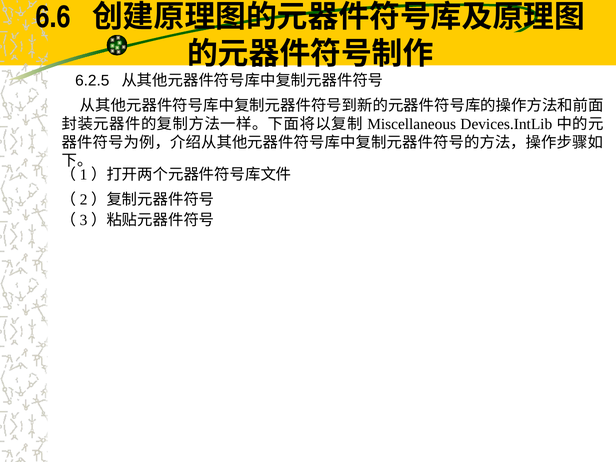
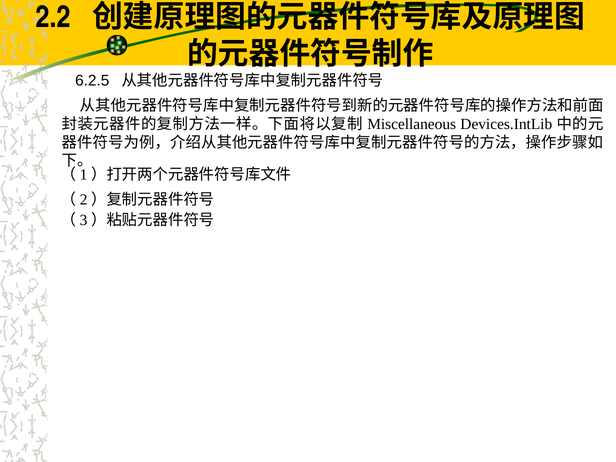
6.6: 6.6 -> 2.2
